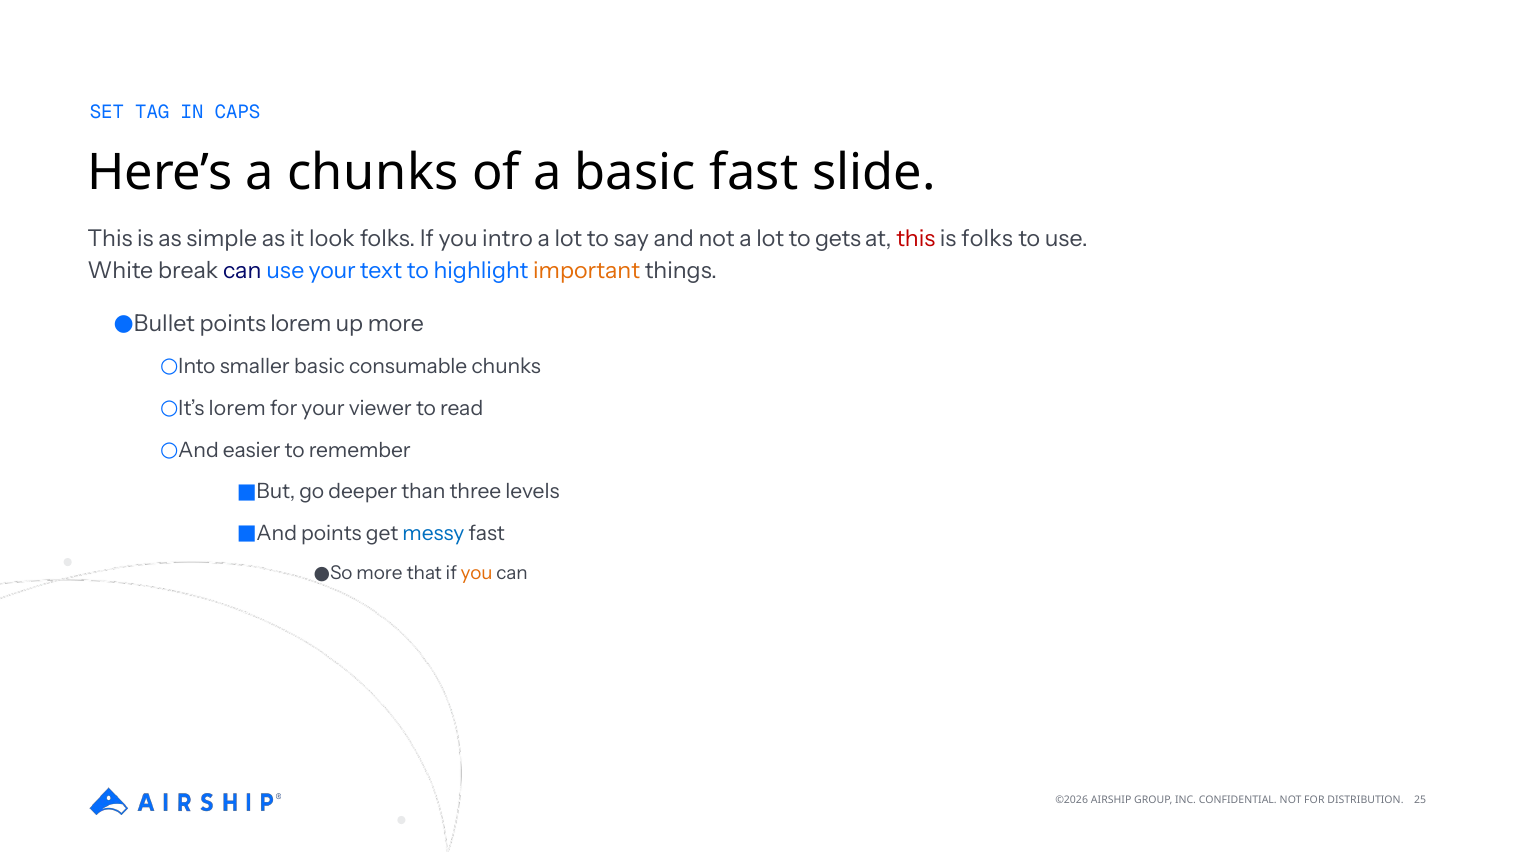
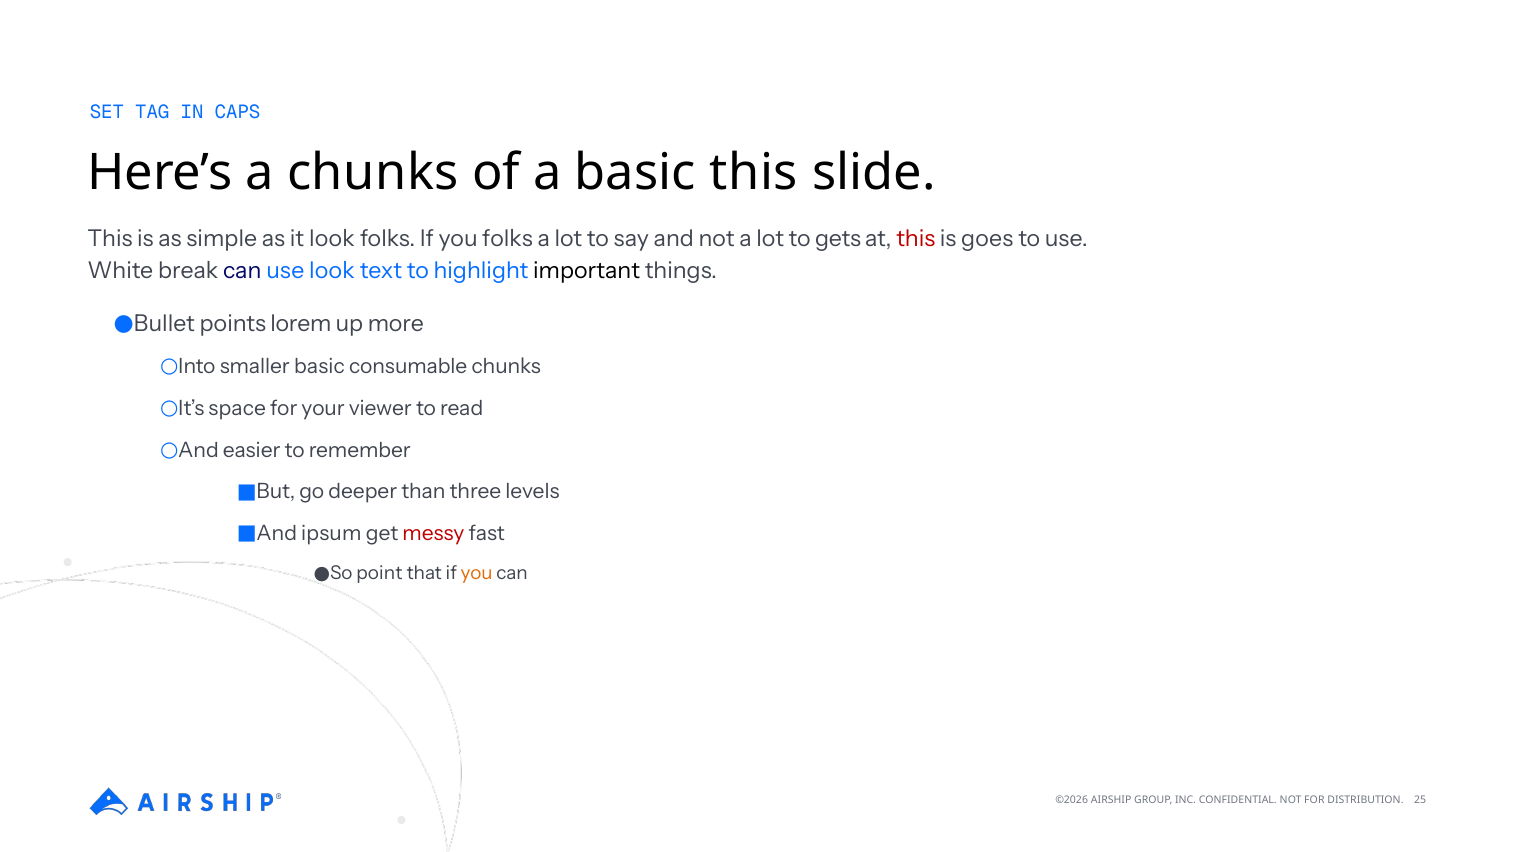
basic fast: fast -> this
you intro: intro -> folks
is folks: folks -> goes
use your: your -> look
important colour: orange -> black
lorem at (237, 409): lorem -> space
points at (331, 534): points -> ipsum
messy colour: blue -> red
more at (379, 574): more -> point
